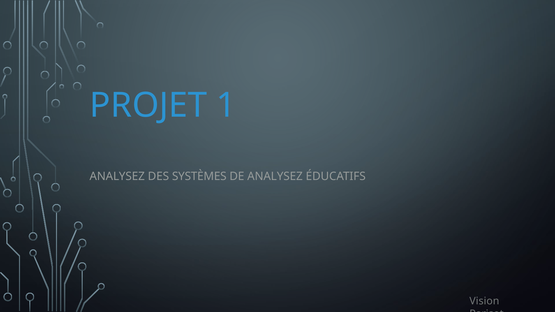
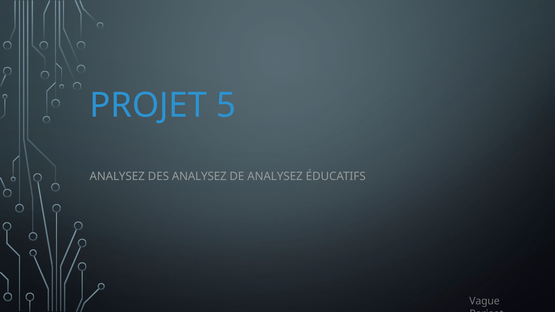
1: 1 -> 5
DES SYSTÈMES: SYSTÈMES -> ANALYSEZ
Vision: Vision -> Vague
